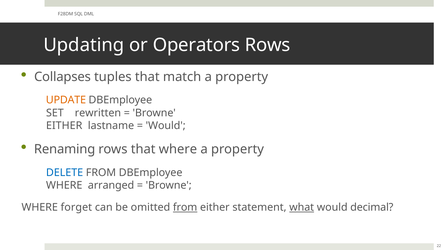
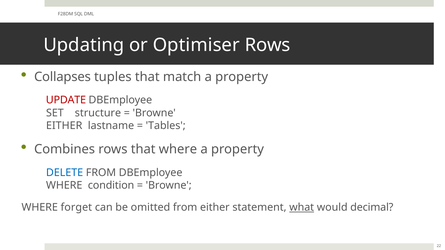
Operators: Operators -> Optimiser
UPDATE colour: orange -> red
rewritten: rewritten -> structure
Would at (166, 126): Would -> Tables
Renaming: Renaming -> Combines
arranged: arranged -> condition
from at (185, 208) underline: present -> none
